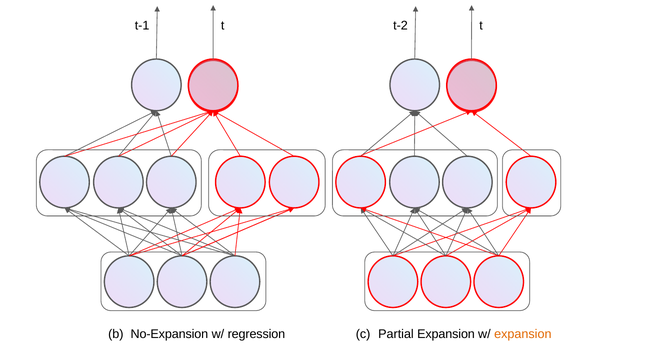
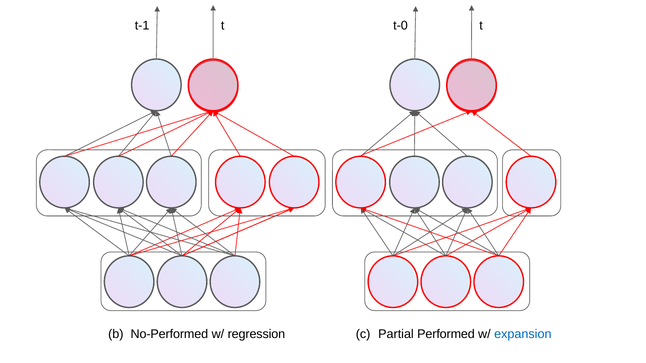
t-2: t-2 -> t-0
No-Expansion: No-Expansion -> No-Performed
Partial Expansion: Expansion -> Performed
expansion at (523, 334) colour: orange -> blue
